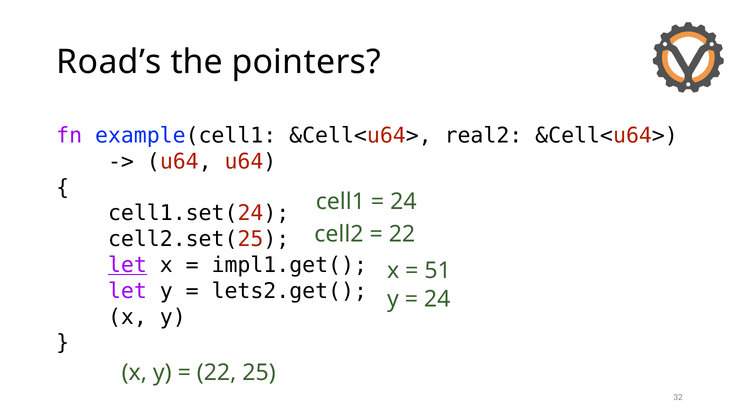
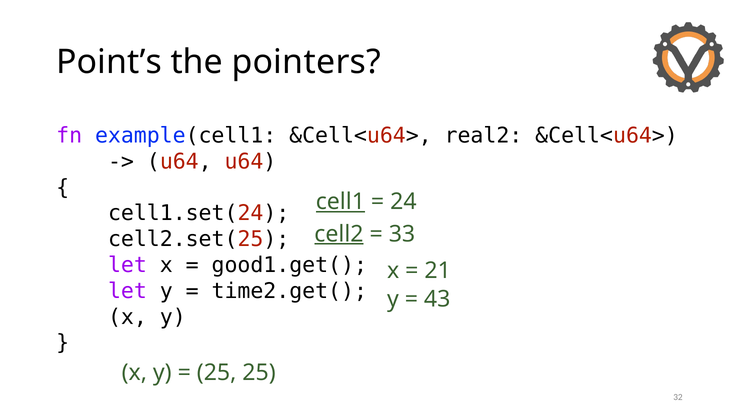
Road’s: Road’s -> Point’s
cell1 underline: none -> present
cell2 underline: none -> present
22 at (402, 234): 22 -> 33
let at (127, 265) underline: present -> none
impl1.get(: impl1.get( -> good1.get(
51: 51 -> 21
lets2.get(: lets2.get( -> time2.get(
24 at (437, 299): 24 -> 43
22 at (217, 373): 22 -> 25
